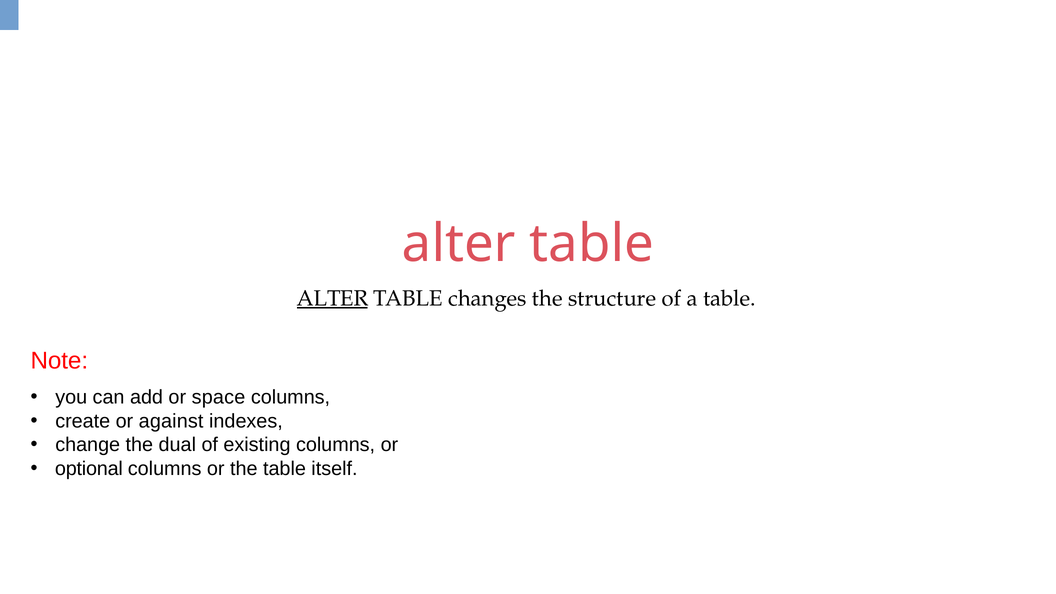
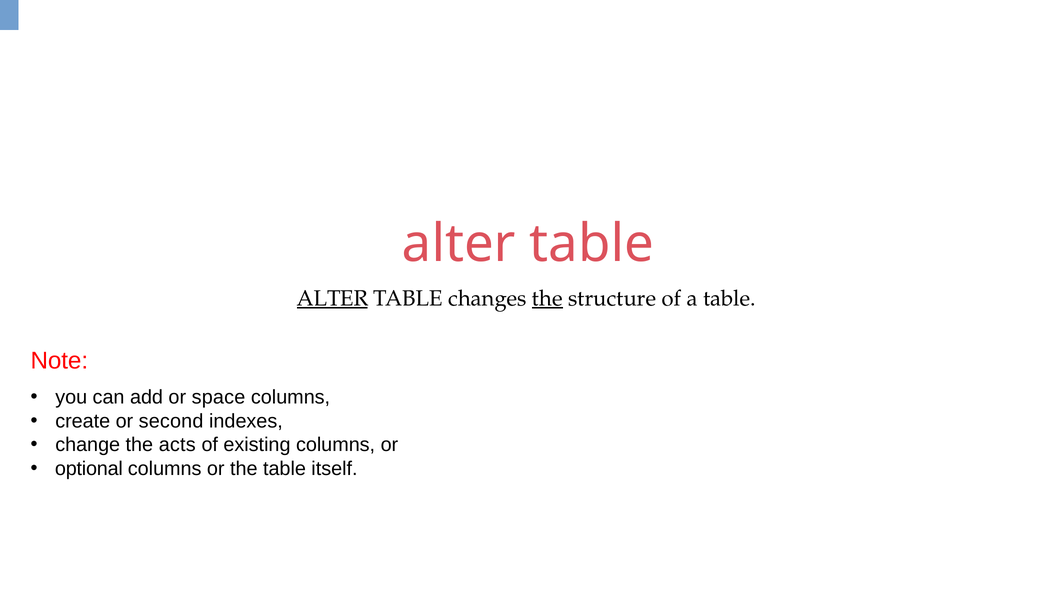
the at (547, 298) underline: none -> present
against: against -> second
dual: dual -> acts
